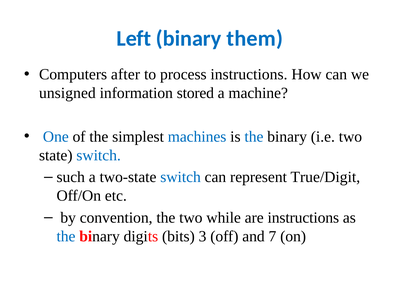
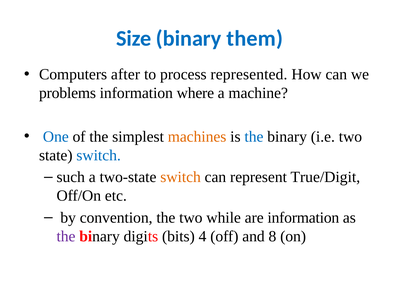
Left: Left -> Size
process instructions: instructions -> represented
unsigned: unsigned -> problems
stored: stored -> where
machines colour: blue -> orange
switch at (181, 177) colour: blue -> orange
are instructions: instructions -> information
the at (66, 236) colour: blue -> purple
3: 3 -> 4
7: 7 -> 8
